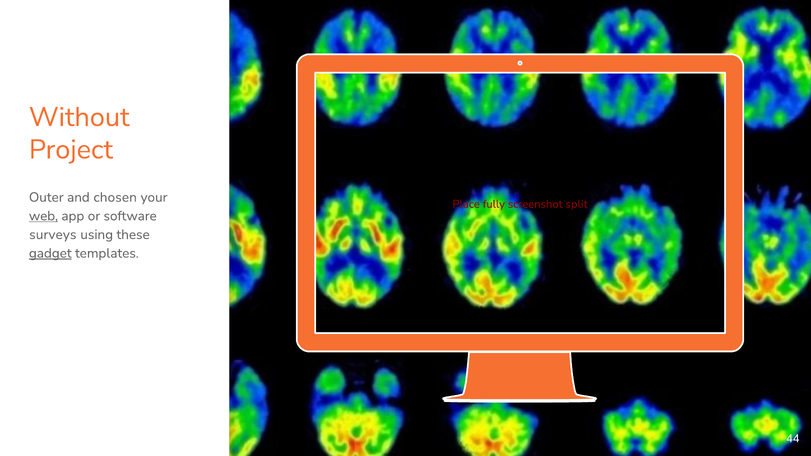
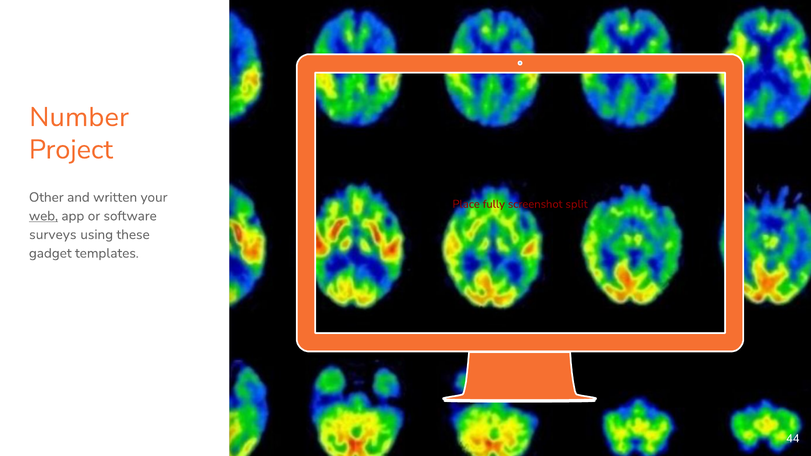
Without: Without -> Number
Outer: Outer -> Other
chosen: chosen -> written
gadget underline: present -> none
